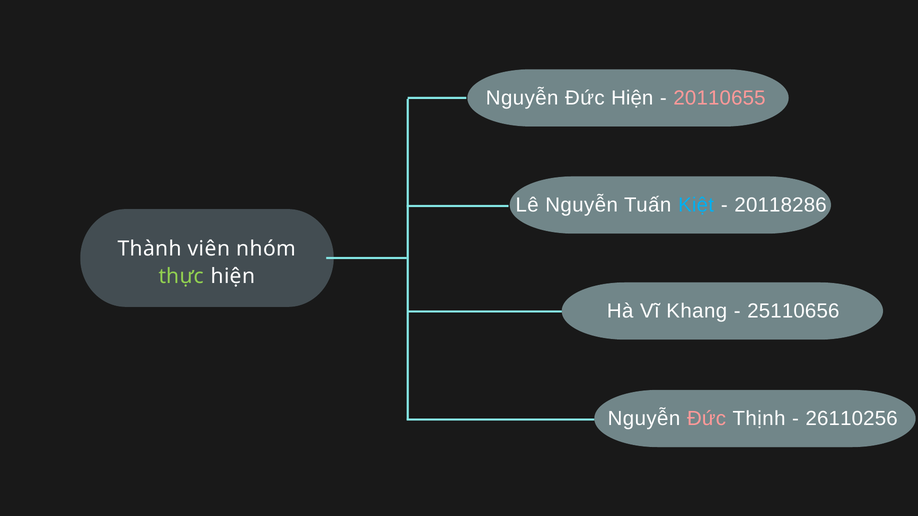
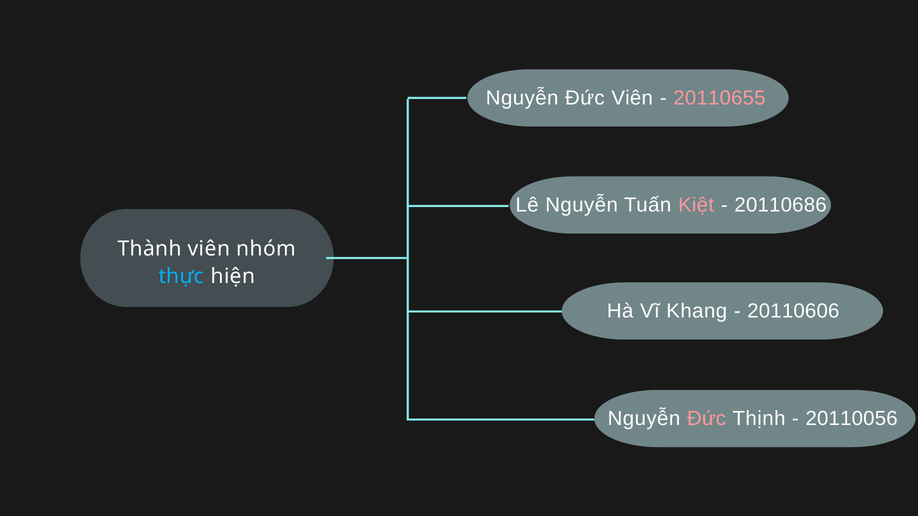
Đức Hiện: Hiện -> Viên
Kiệt colour: light blue -> pink
20118286: 20118286 -> 20110686
thực colour: light green -> light blue
25110656: 25110656 -> 20110606
26110256: 26110256 -> 20110056
